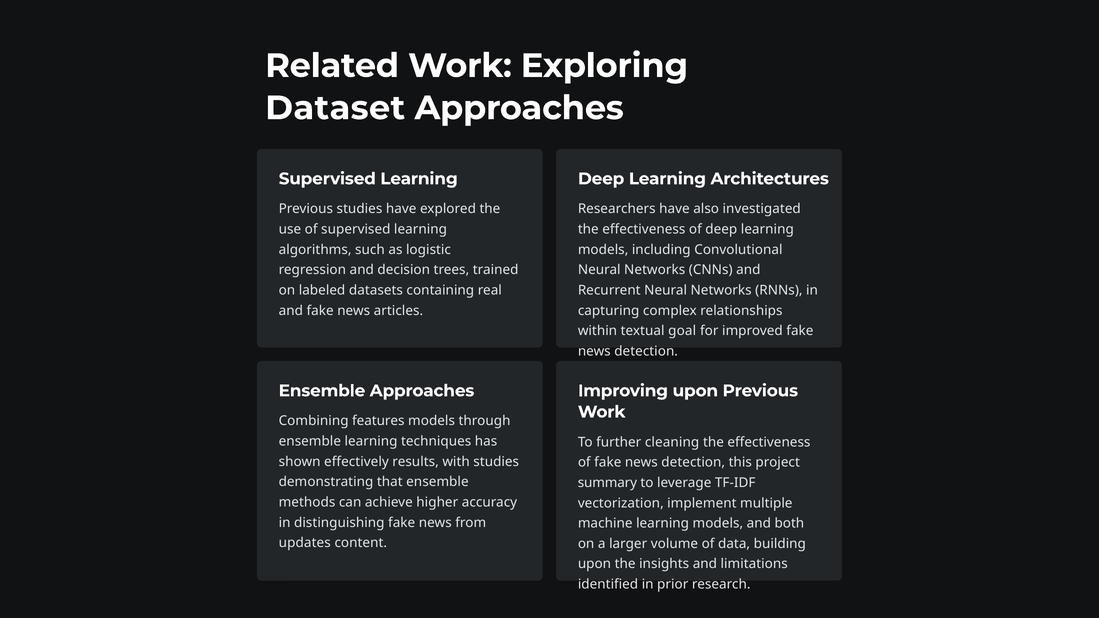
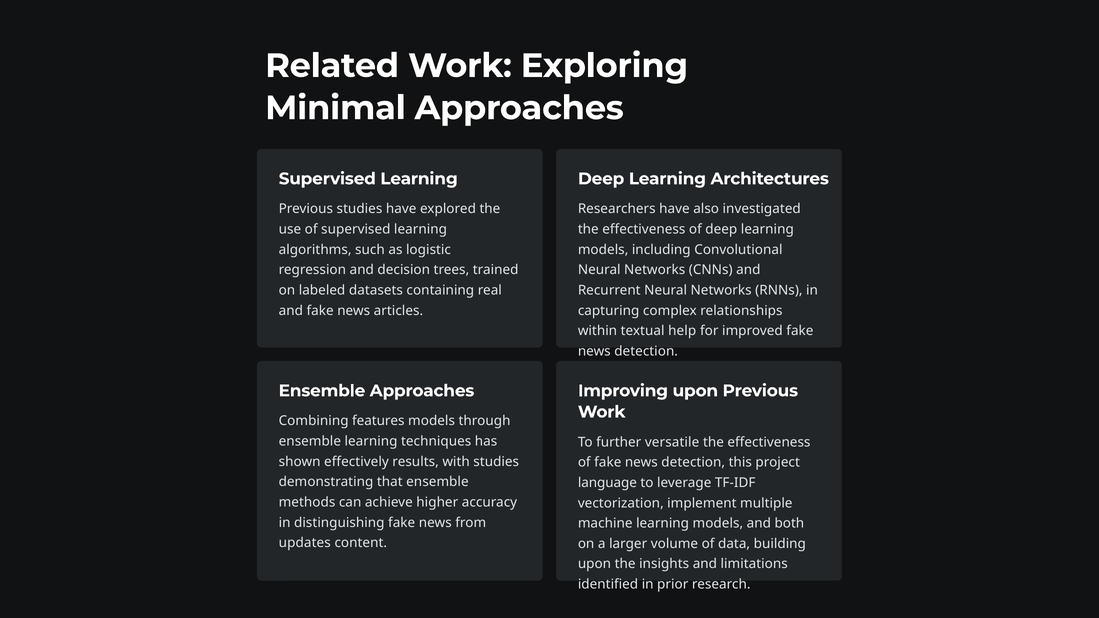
Dataset: Dataset -> Minimal
goal: goal -> help
cleaning: cleaning -> versatile
summary: summary -> language
